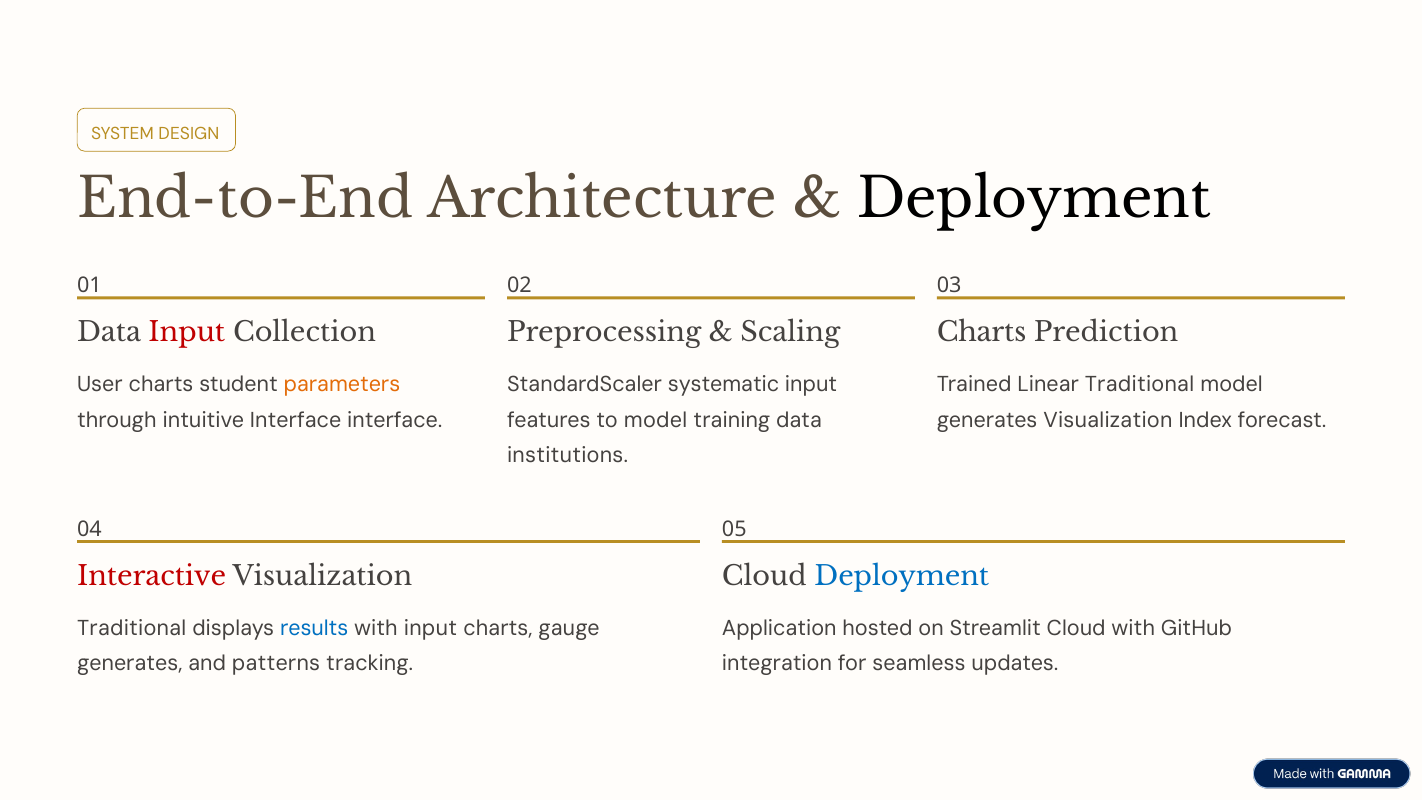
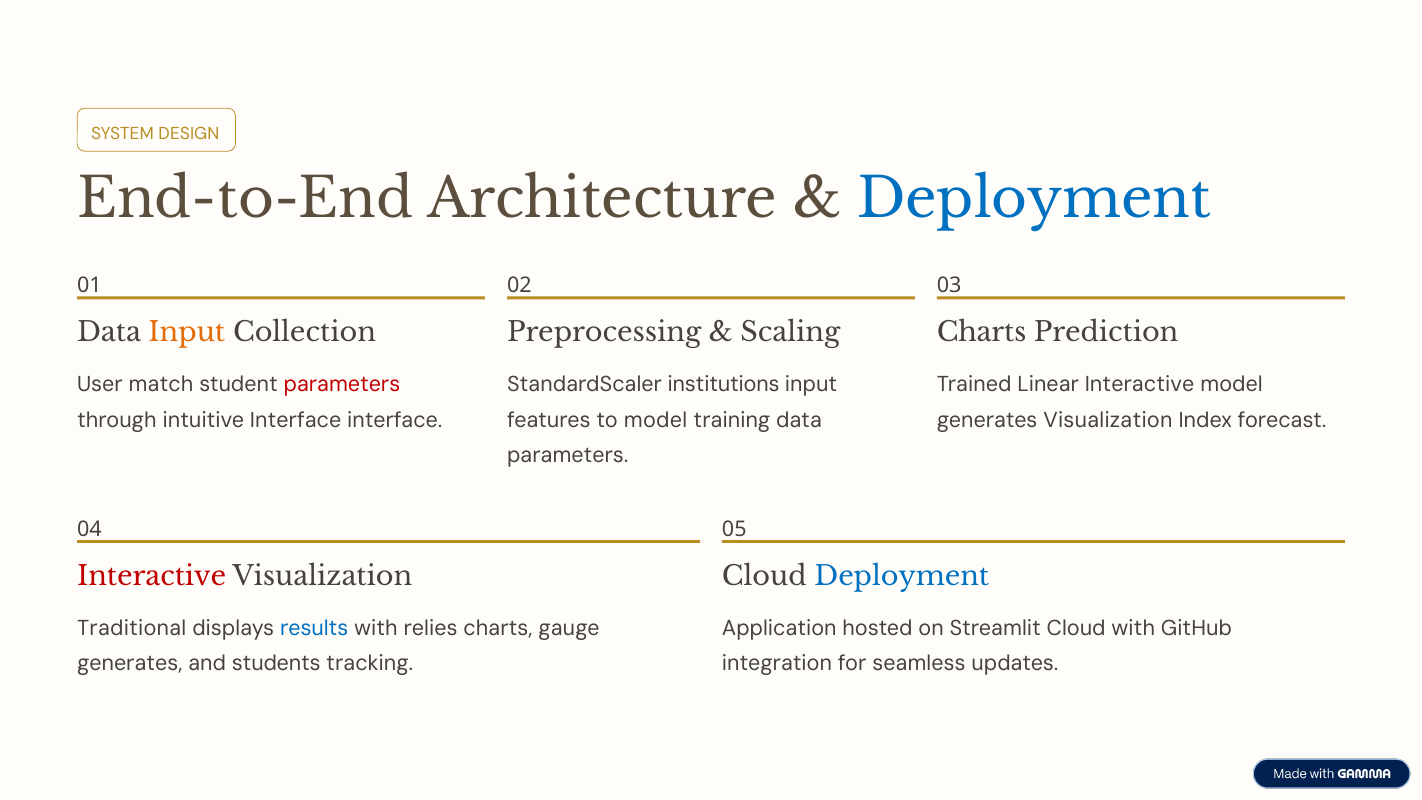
Deployment at (1034, 199) colour: black -> blue
Input at (187, 333) colour: red -> orange
User charts: charts -> match
parameters at (342, 385) colour: orange -> red
systematic: systematic -> institutions
Linear Traditional: Traditional -> Interactive
institutions at (568, 455): institutions -> parameters
with input: input -> relies
patterns: patterns -> students
